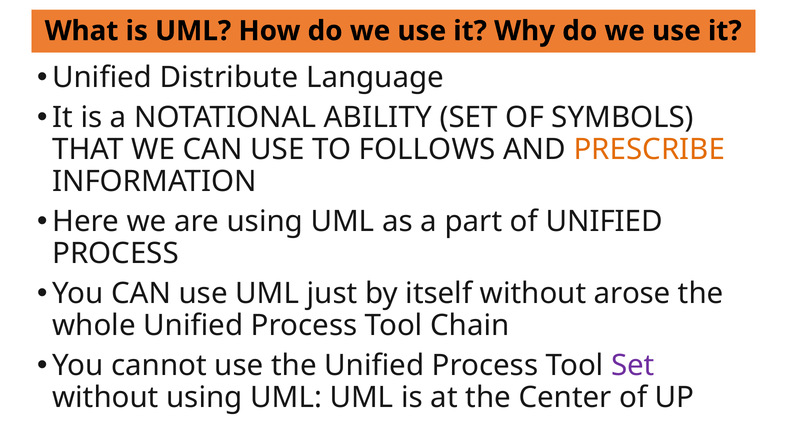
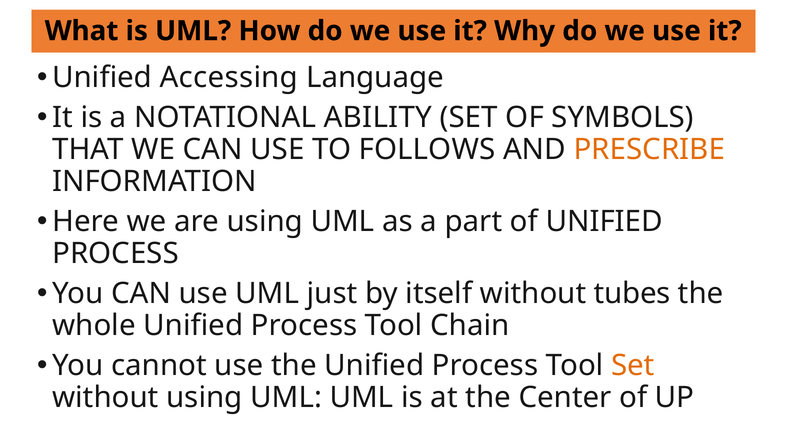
Distribute: Distribute -> Accessing
arose: arose -> tubes
Set at (633, 365) colour: purple -> orange
